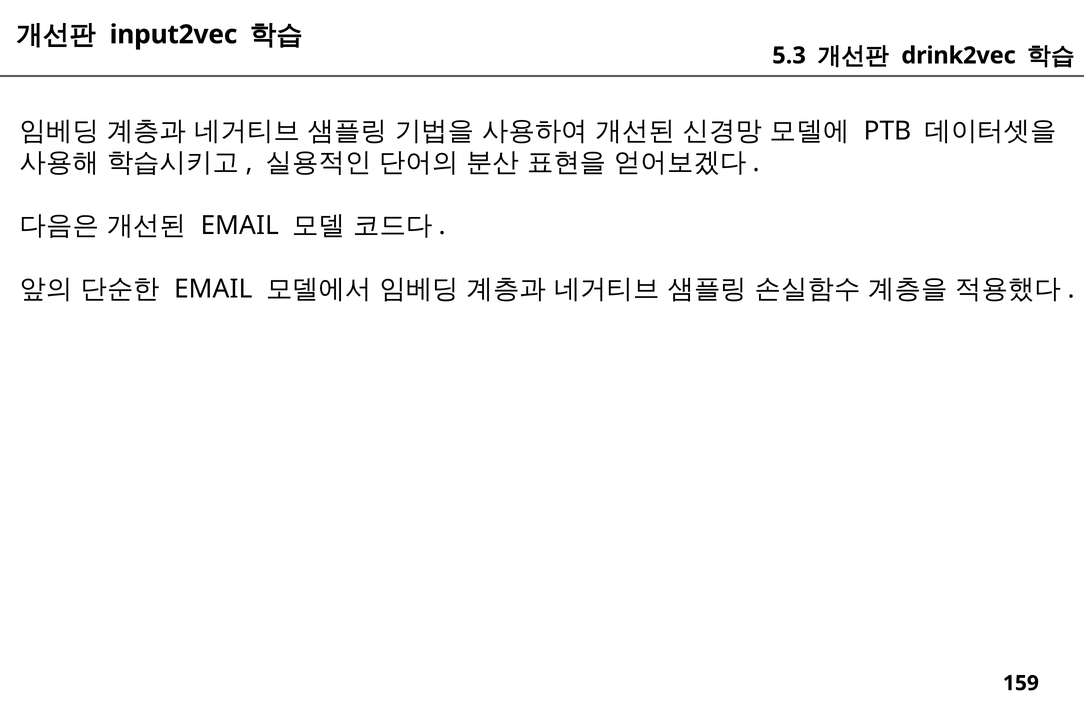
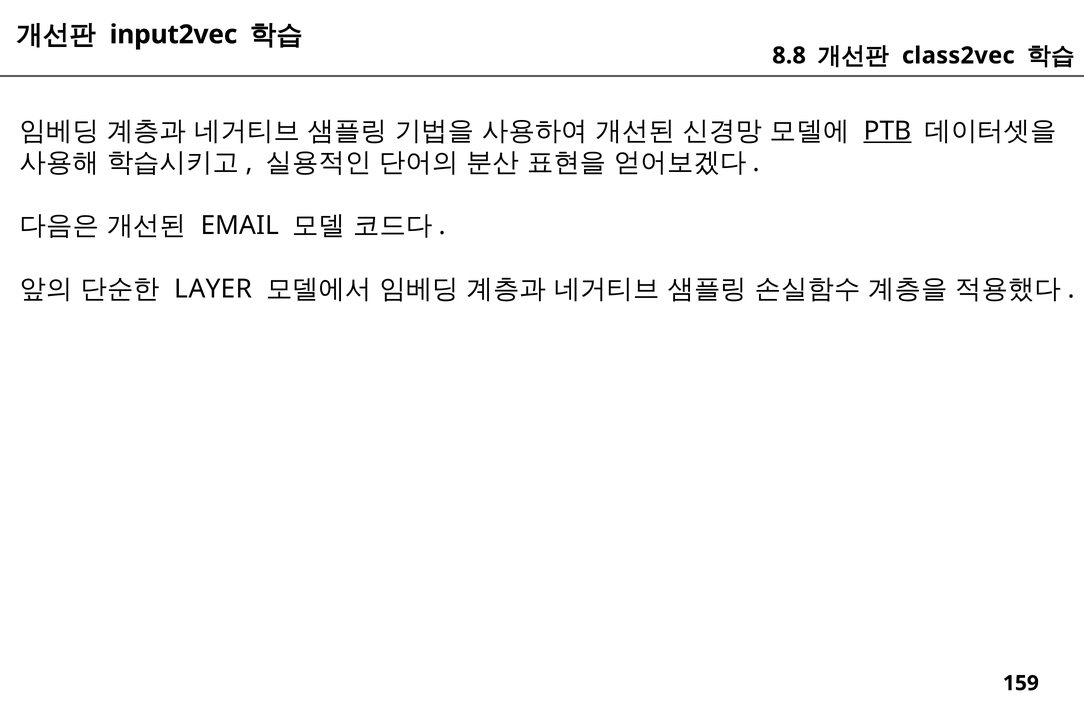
5.3: 5.3 -> 8.8
drink2vec: drink2vec -> class2vec
PTB underline: none -> present
EMAIL at (213, 289): EMAIL -> LAYER
